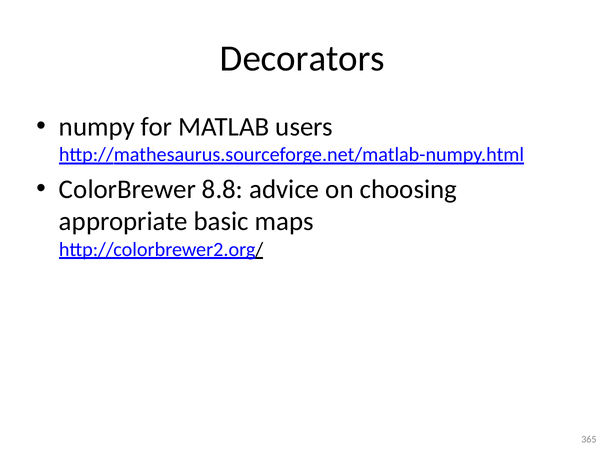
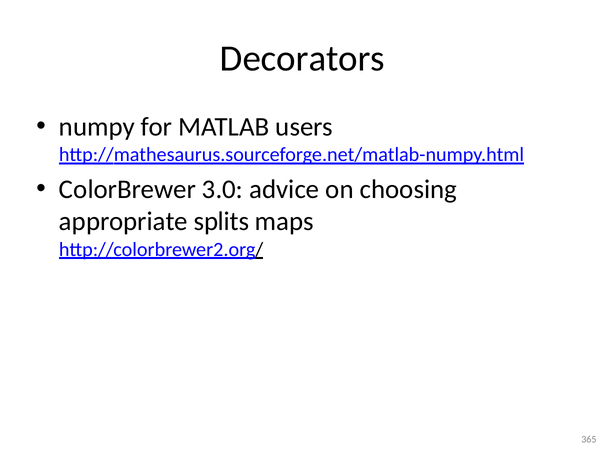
8.8: 8.8 -> 3.0
basic: basic -> splits
